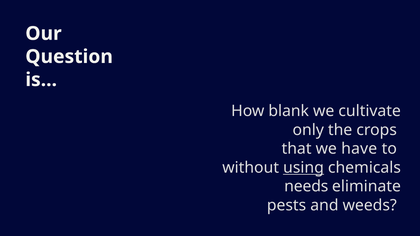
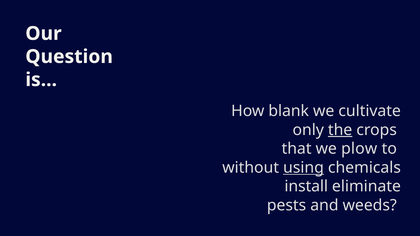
the underline: none -> present
have: have -> plow
needs: needs -> install
